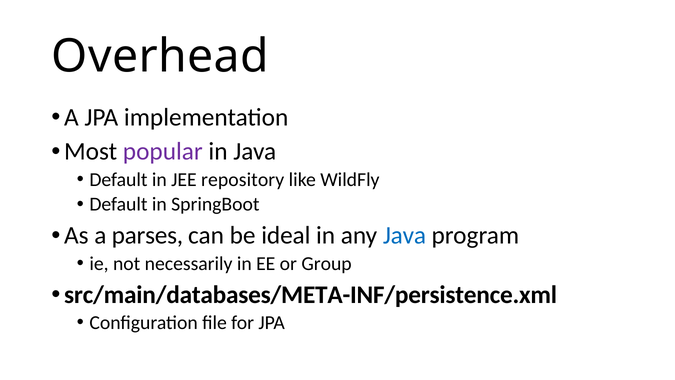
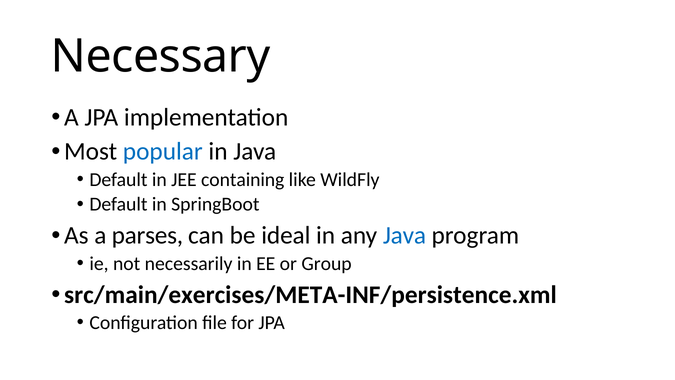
Overhead: Overhead -> Necessary
popular colour: purple -> blue
repository: repository -> containing
src/main/databases/META-INF/persistence.xml: src/main/databases/META-INF/persistence.xml -> src/main/exercises/META-INF/persistence.xml
